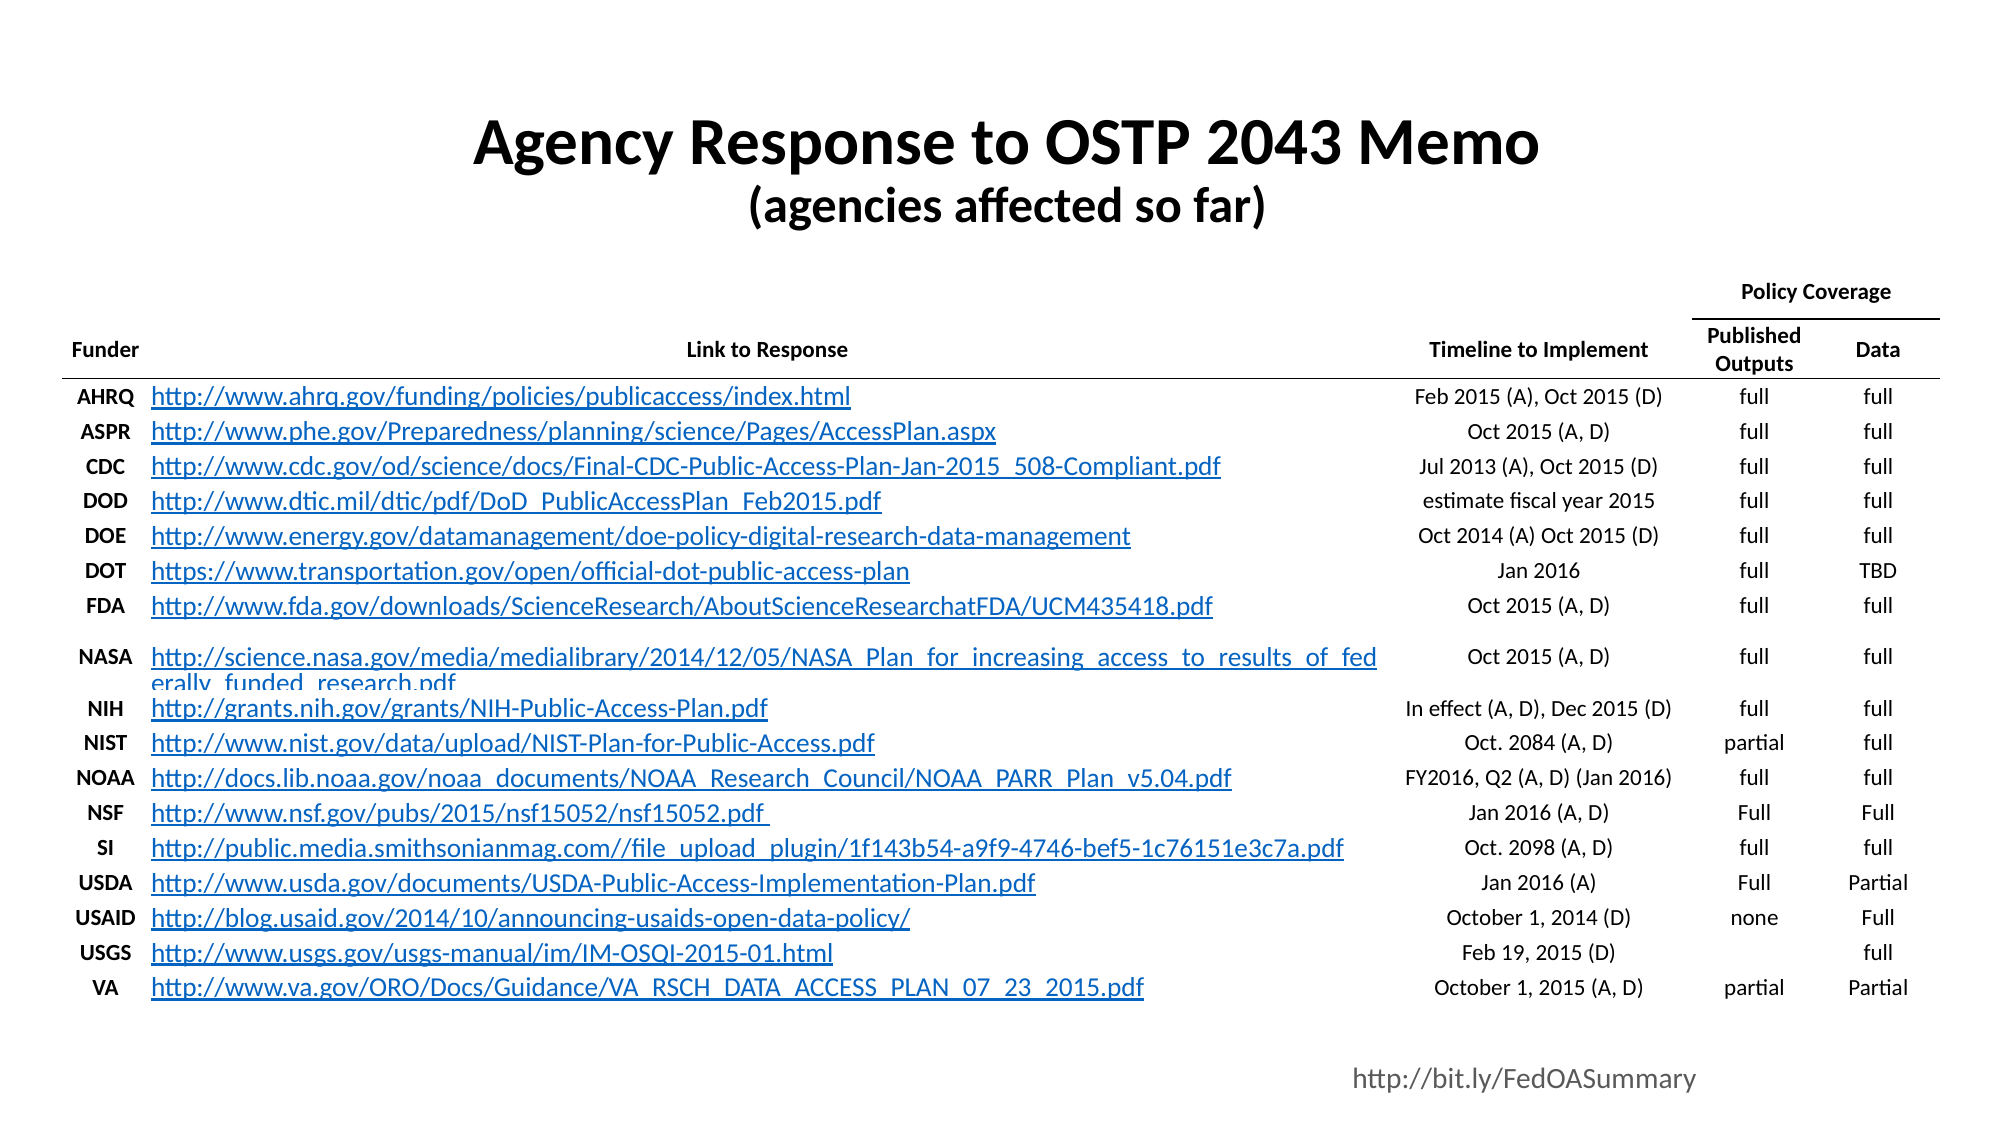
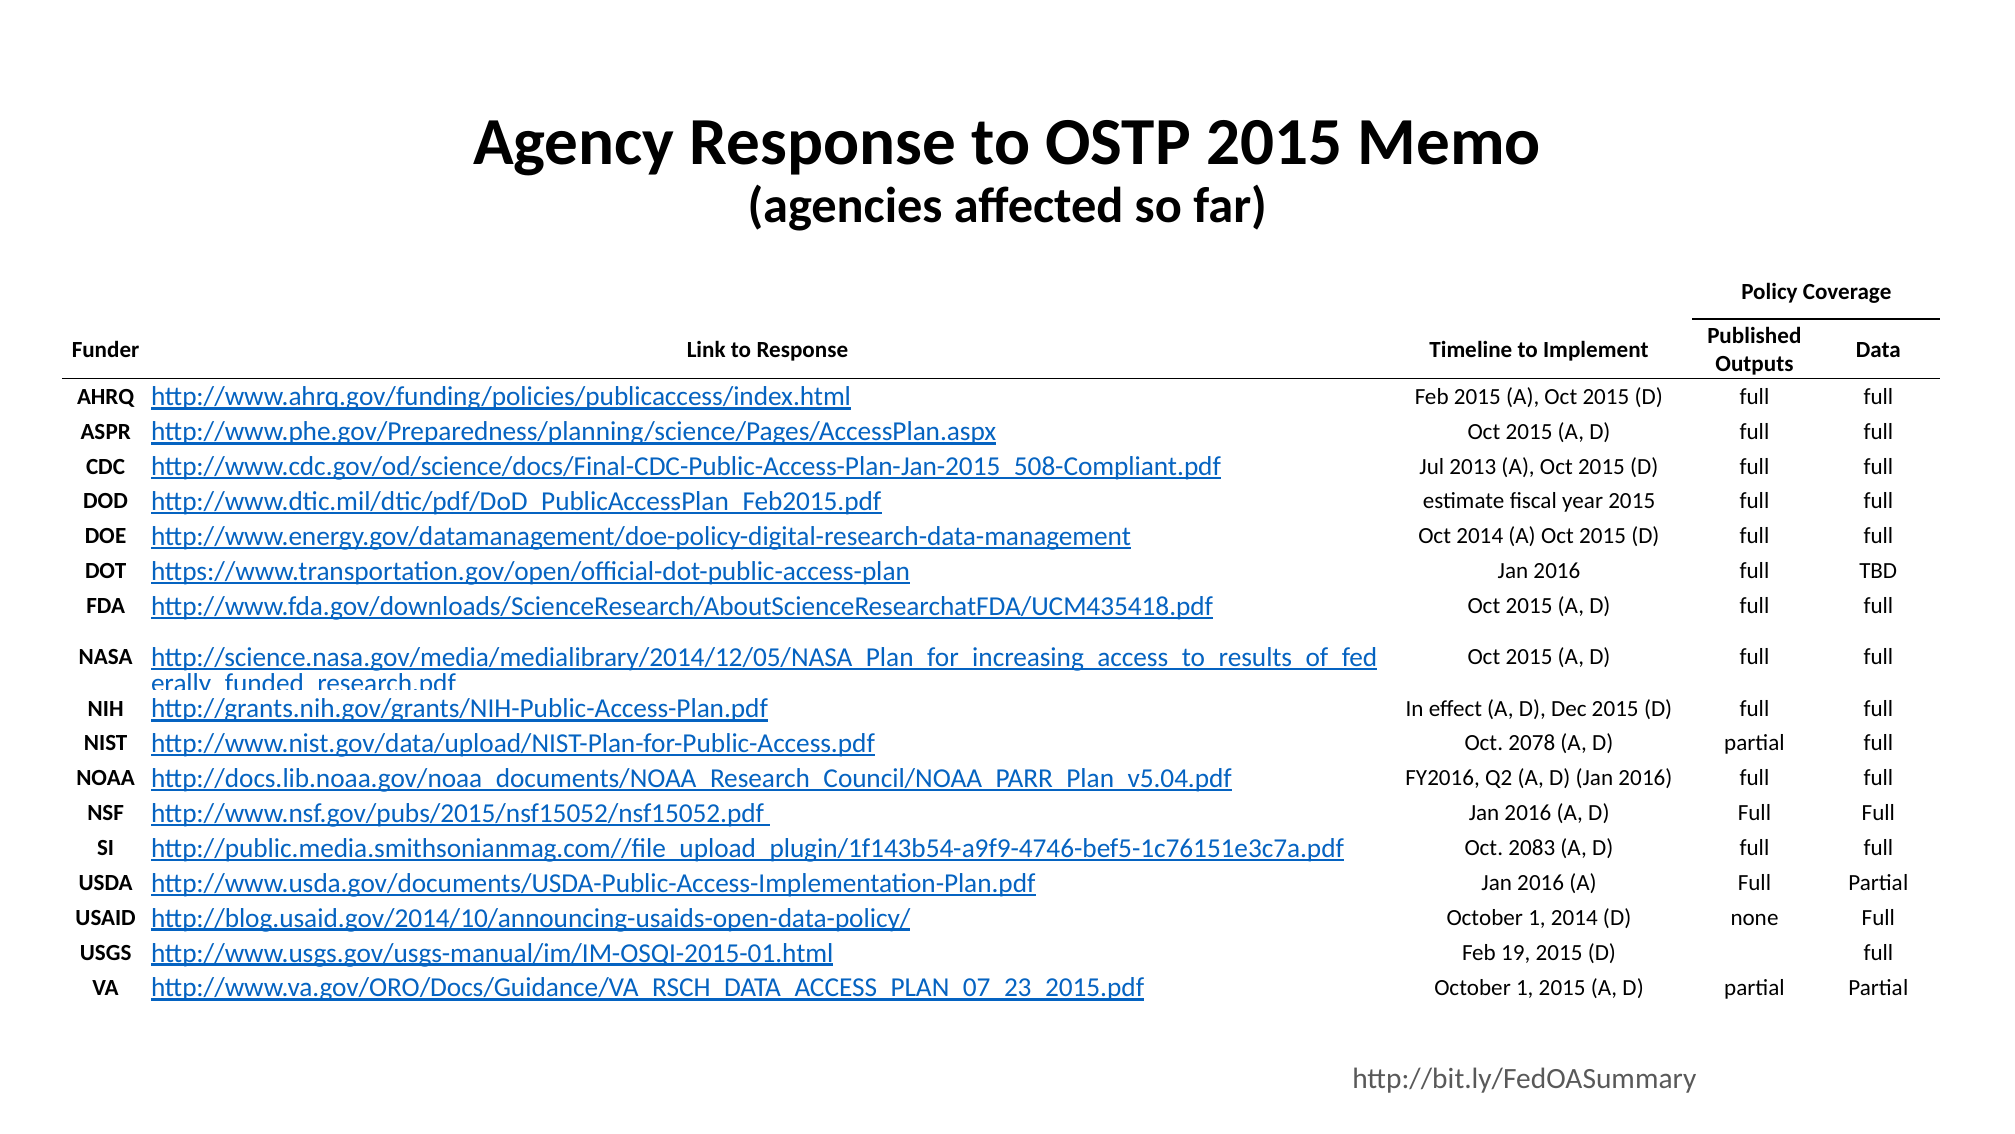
OSTP 2043: 2043 -> 2015
2084: 2084 -> 2078
2098: 2098 -> 2083
